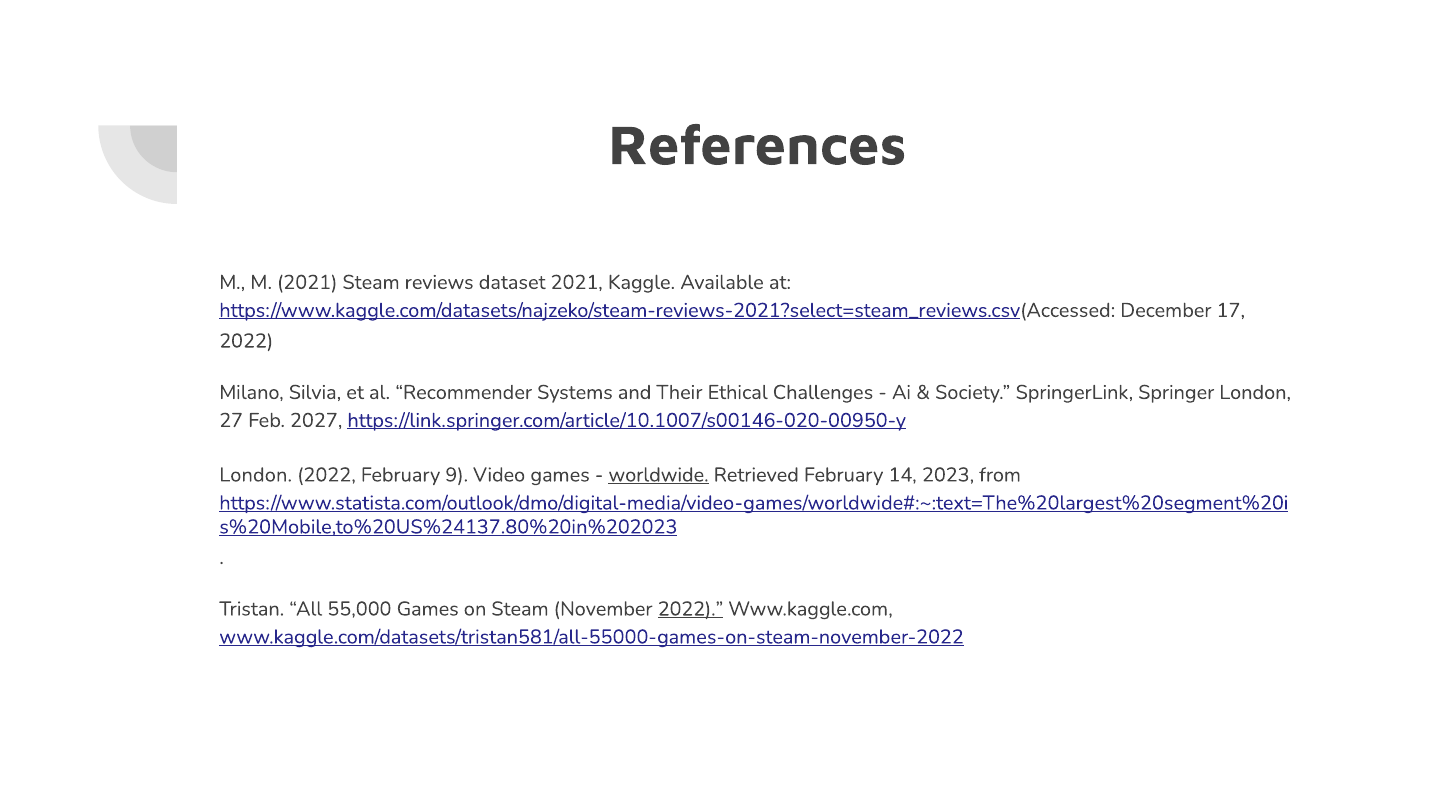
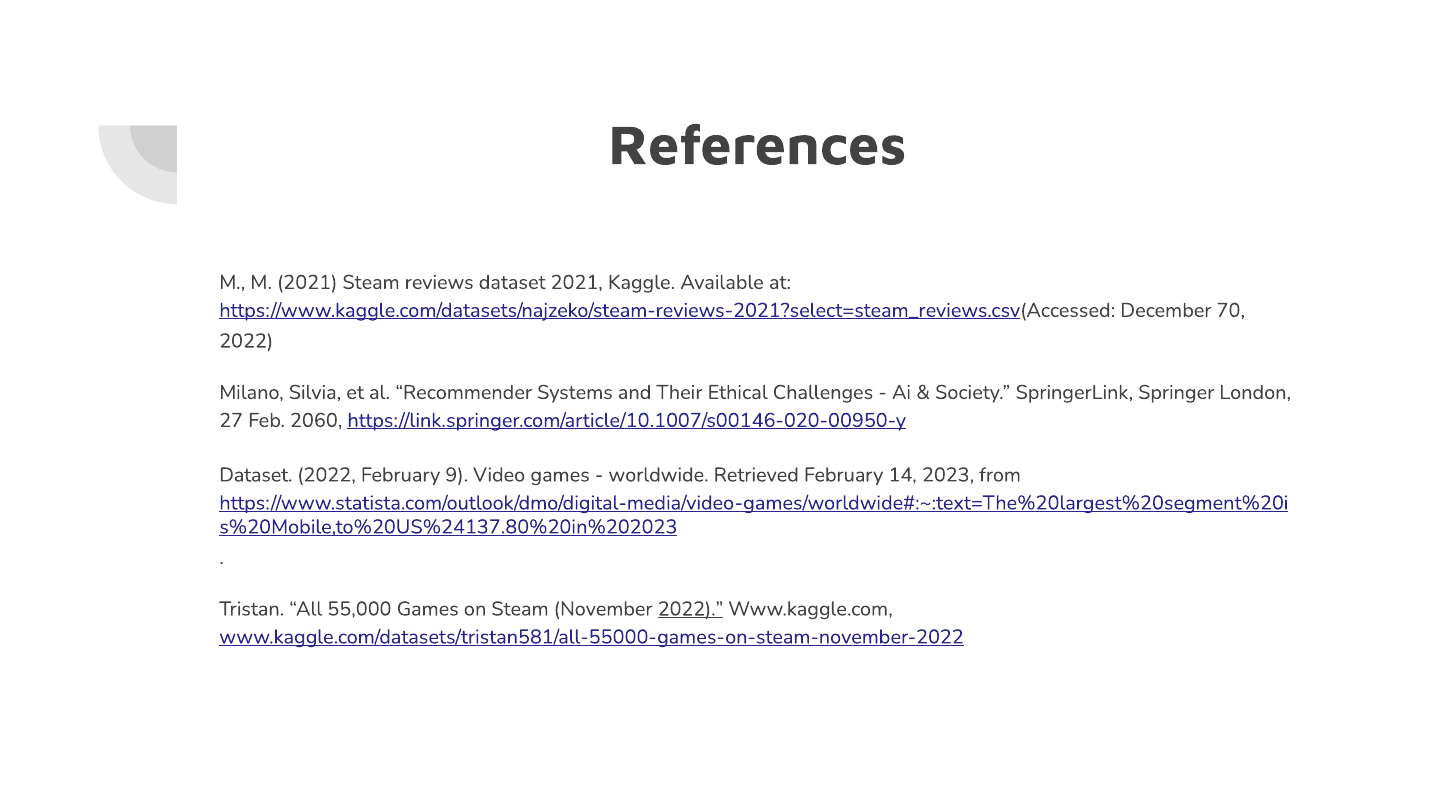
17: 17 -> 70
2027: 2027 -> 2060
London at (256, 475): London -> Dataset
worldwide underline: present -> none
